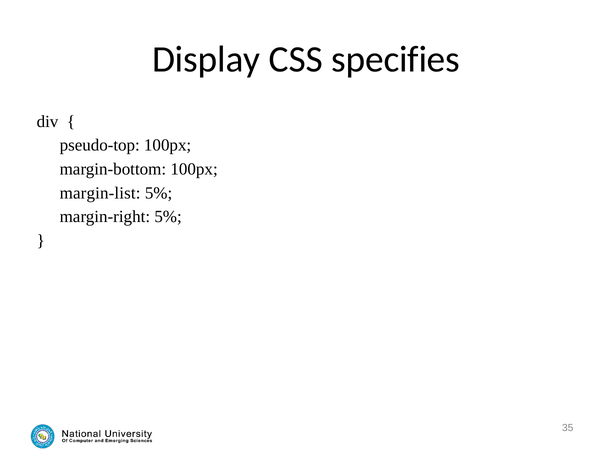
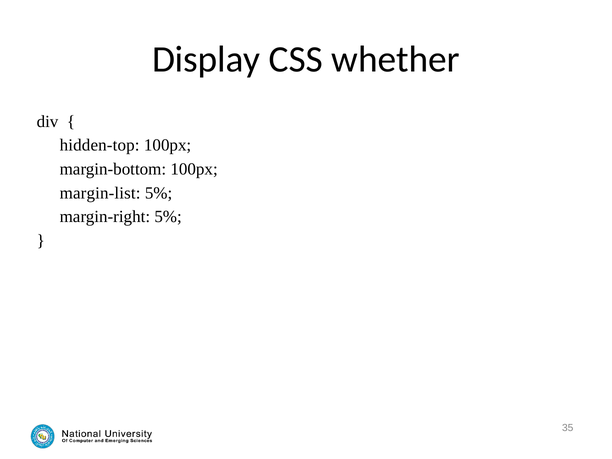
specifies: specifies -> whether
pseudo-top: pseudo-top -> hidden-top
